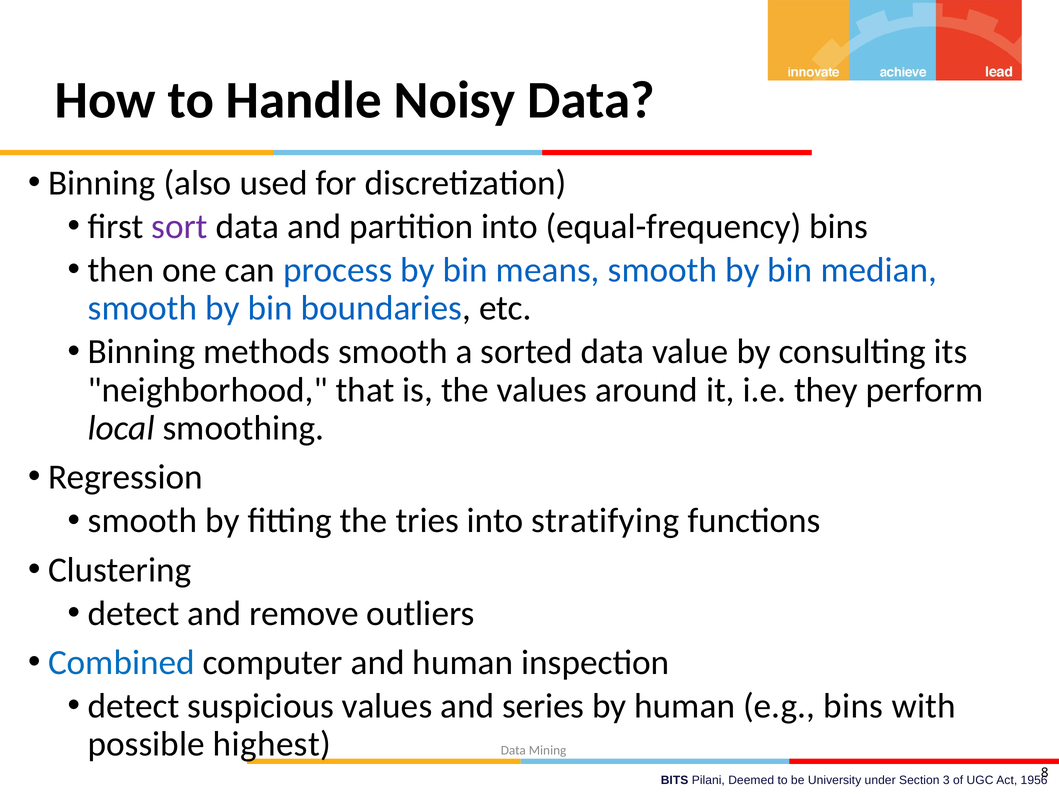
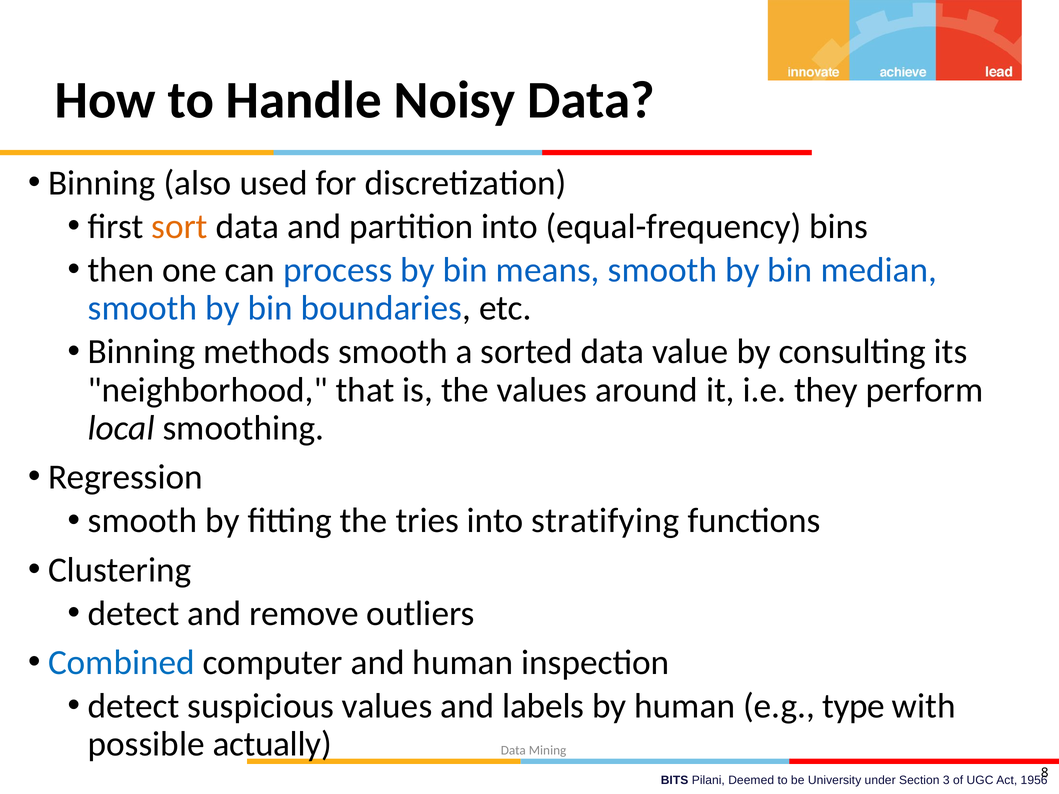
sort colour: purple -> orange
series: series -> labels
e.g bins: bins -> type
highest: highest -> actually
